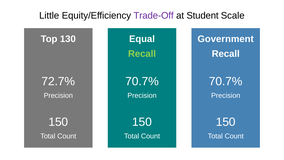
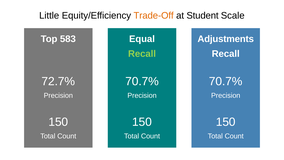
Trade-Off colour: purple -> orange
130: 130 -> 583
Government: Government -> Adjustments
